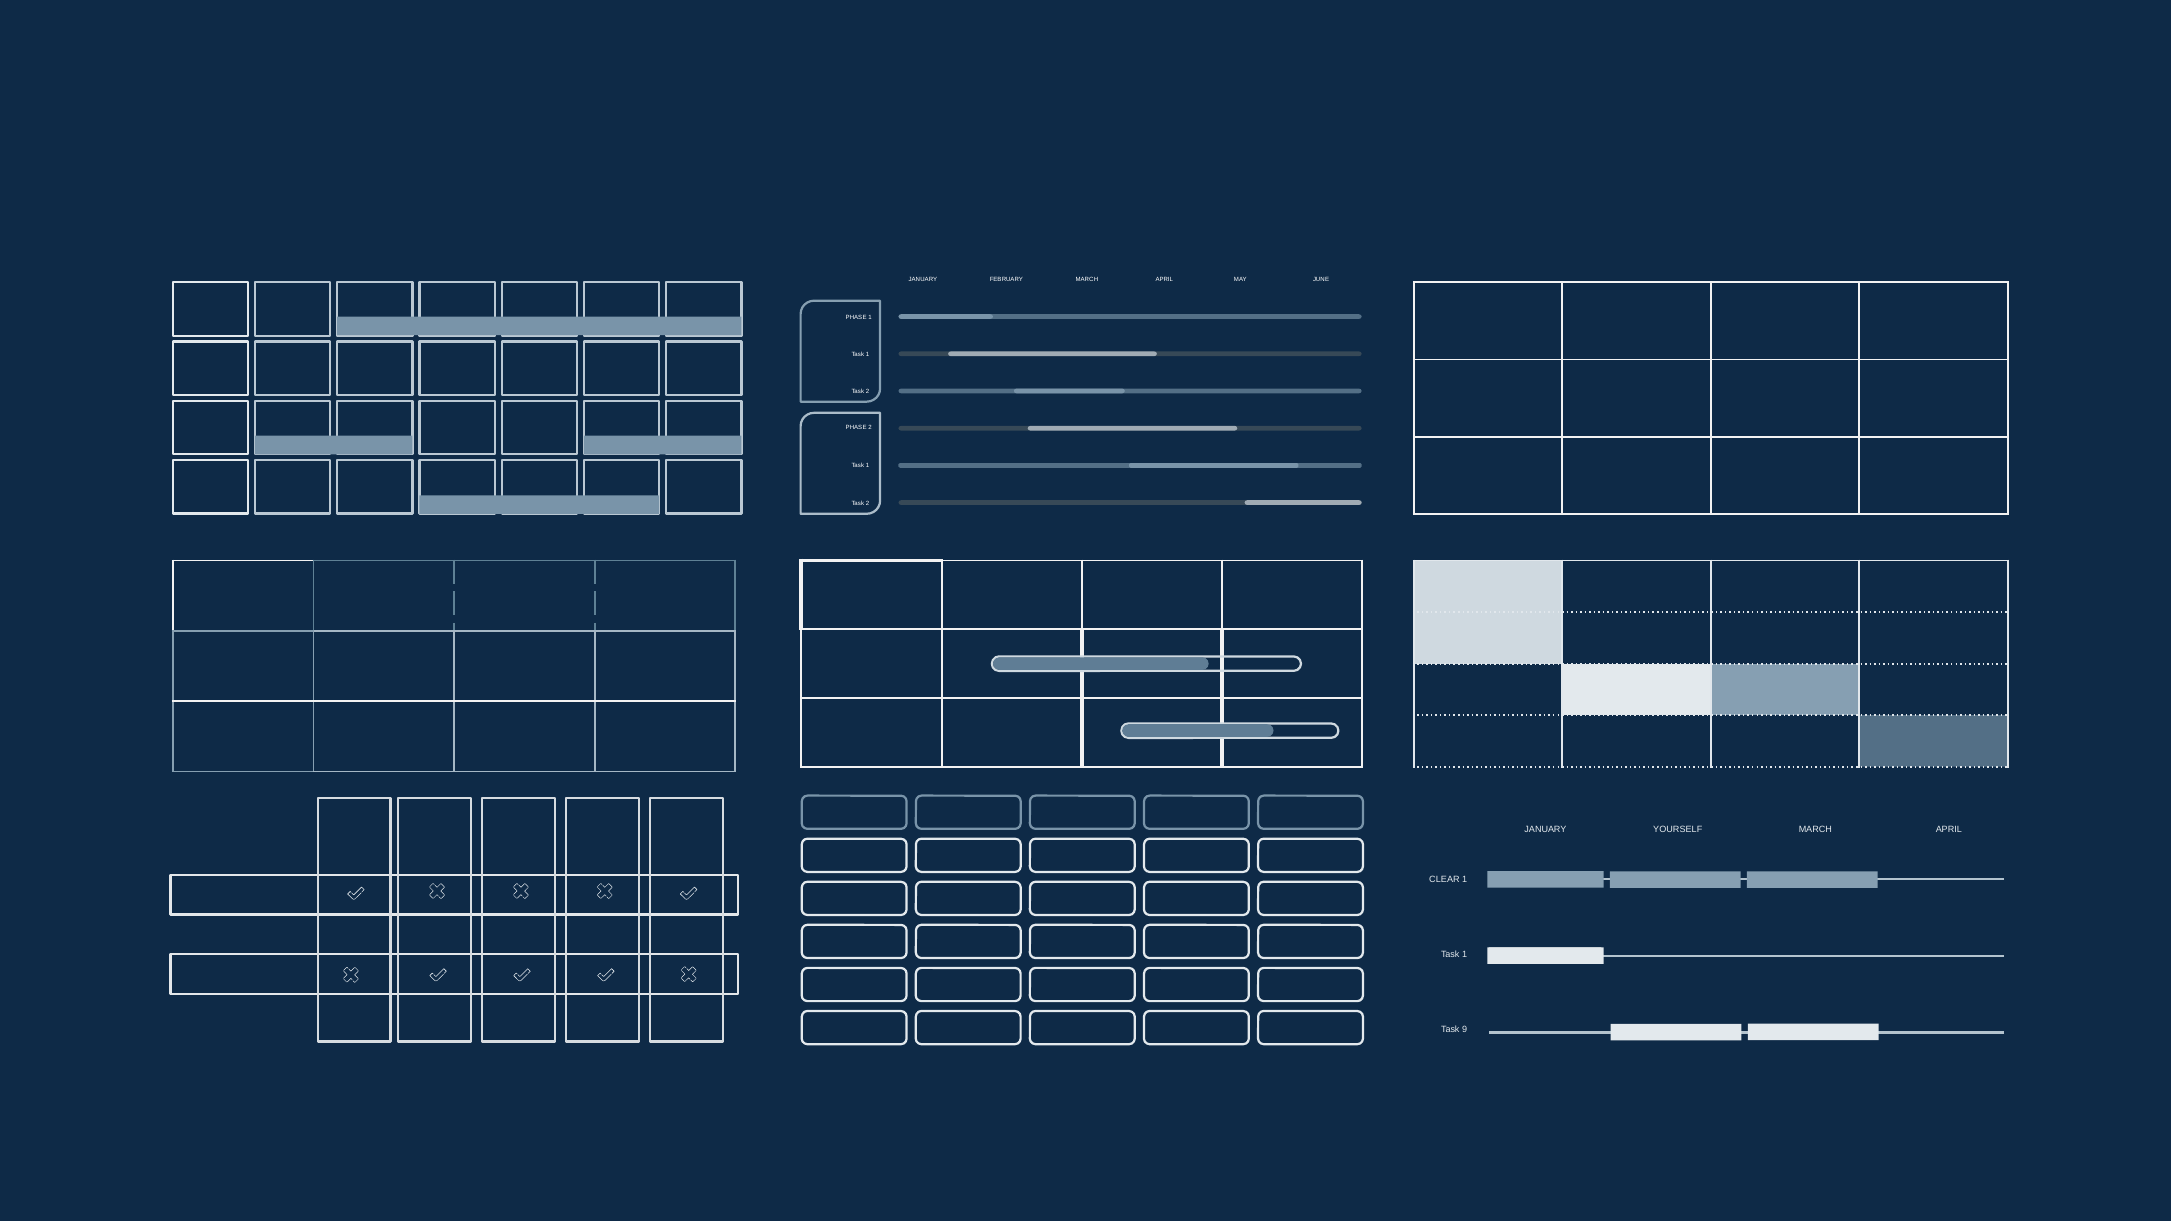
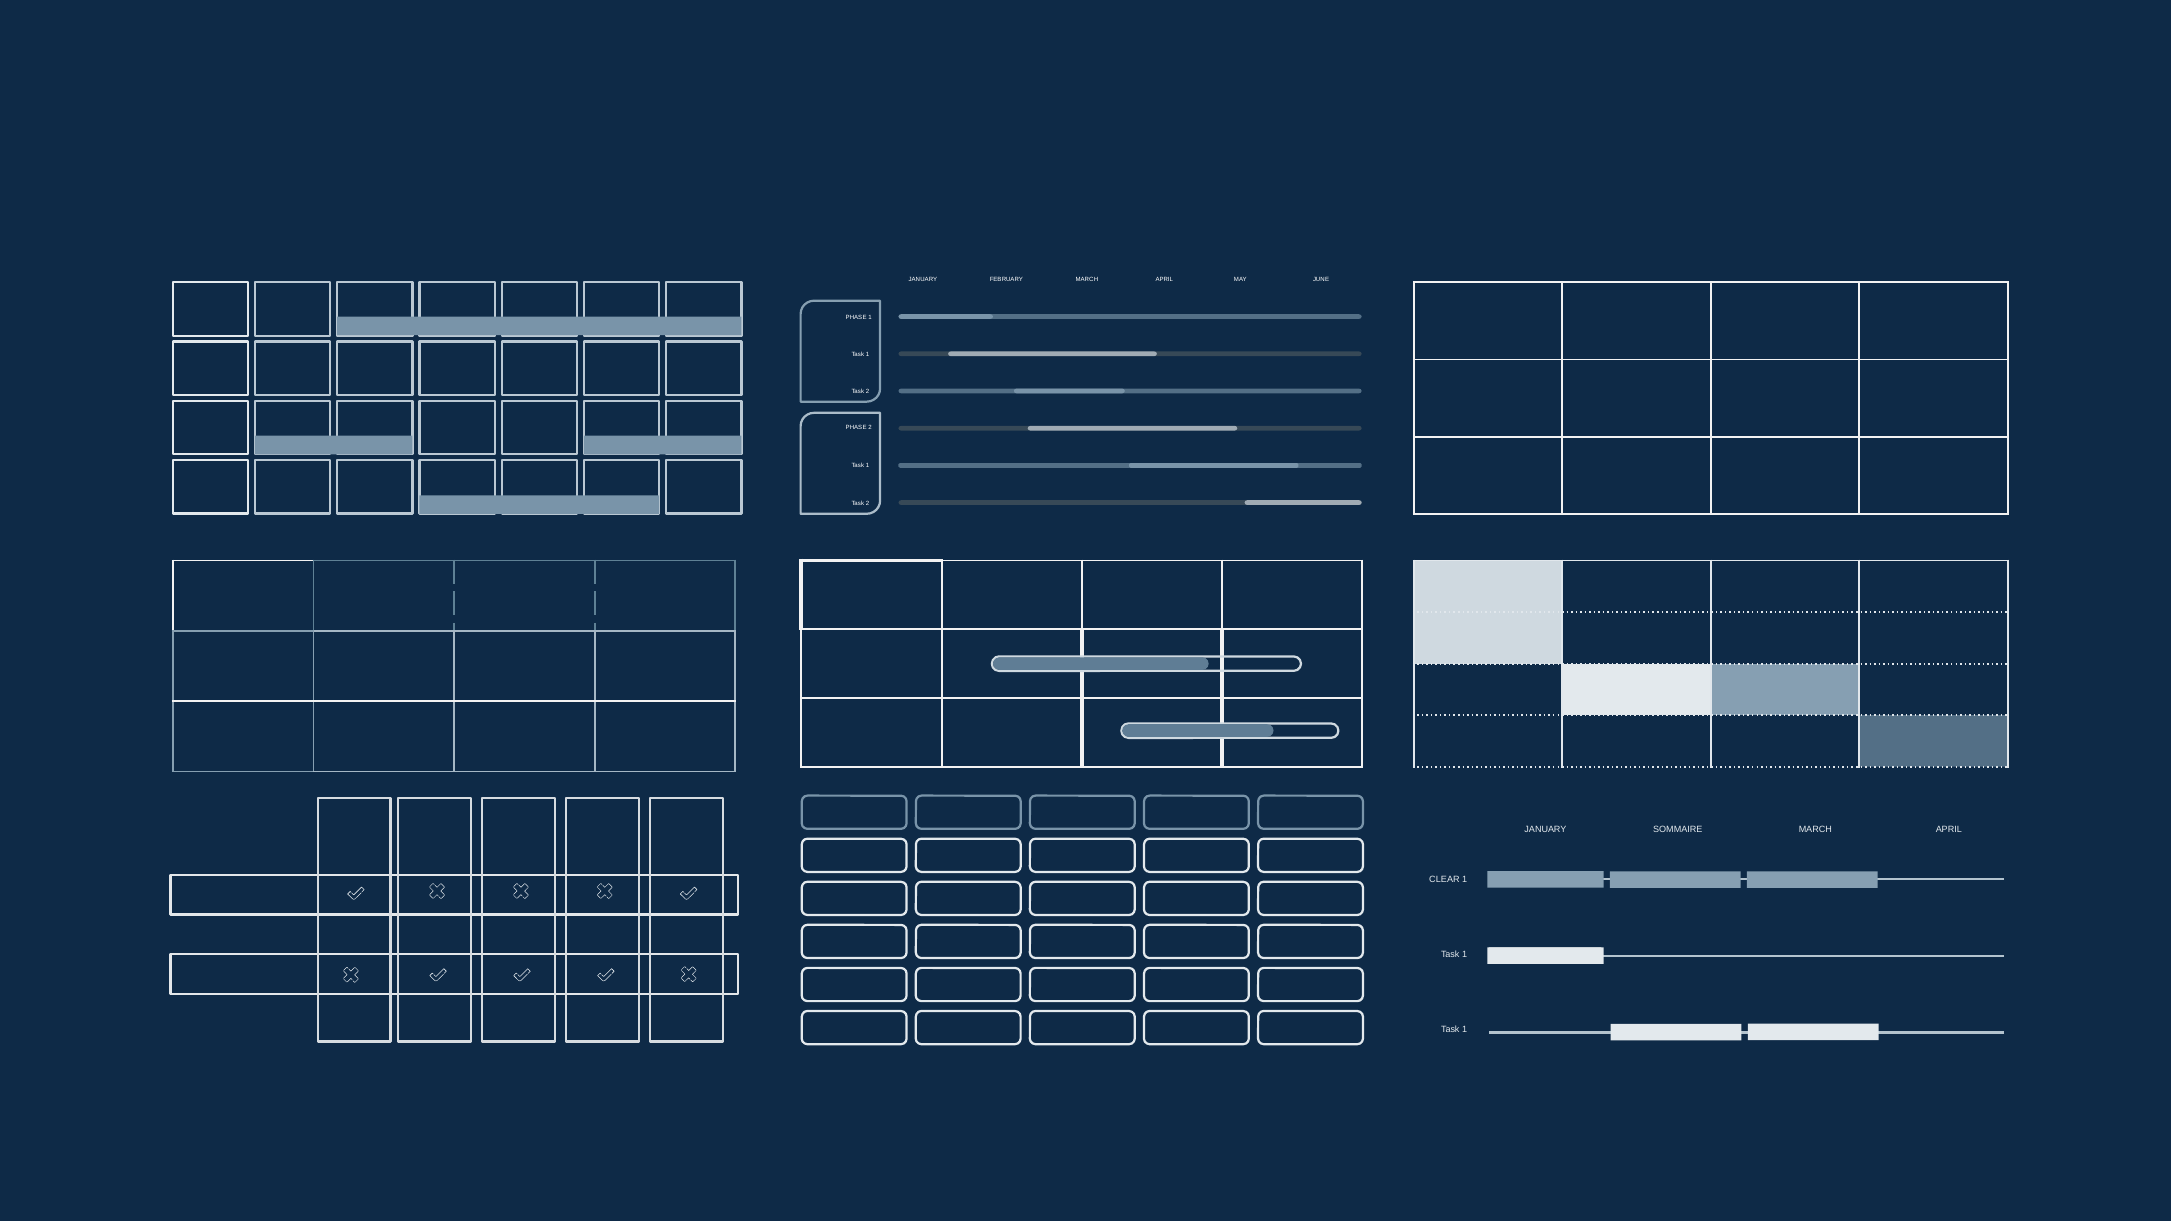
YOURSELF: YOURSELF -> SOMMAIRE
9 at (1465, 1030): 9 -> 1
